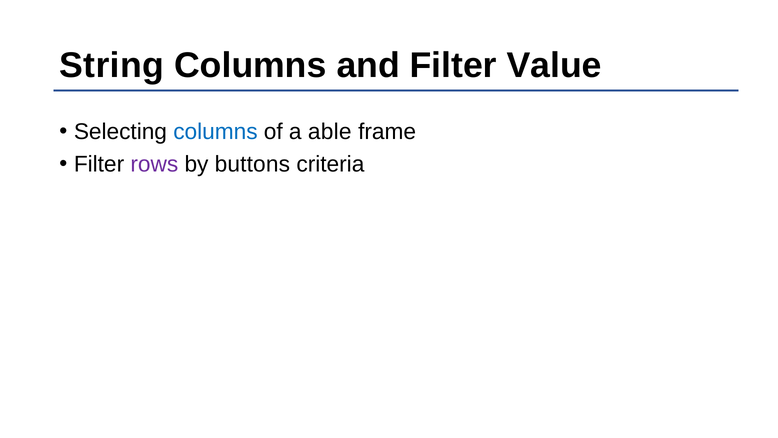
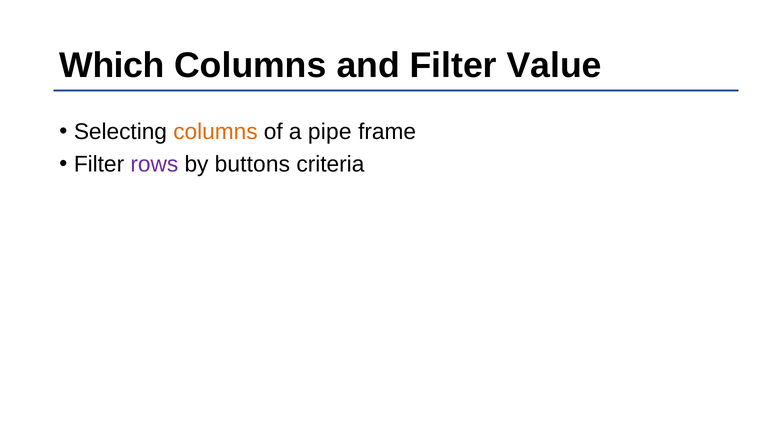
String: String -> Which
columns at (215, 132) colour: blue -> orange
able: able -> pipe
